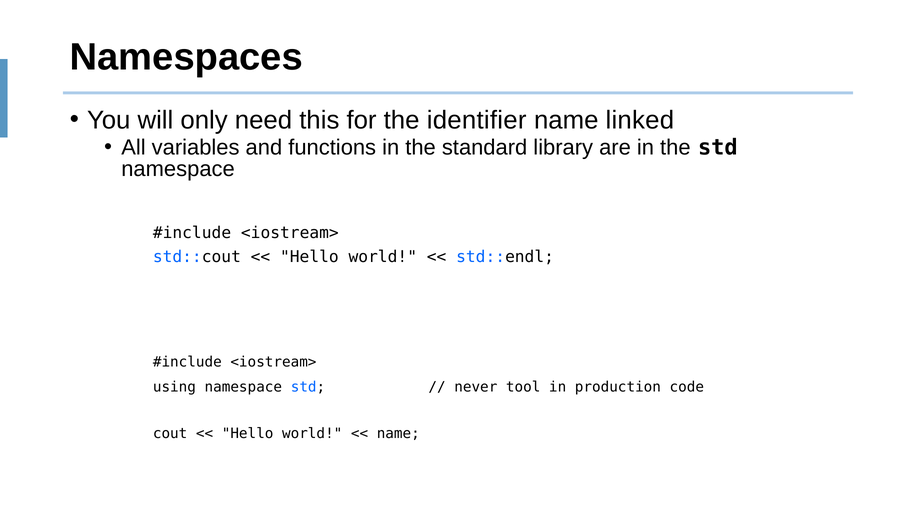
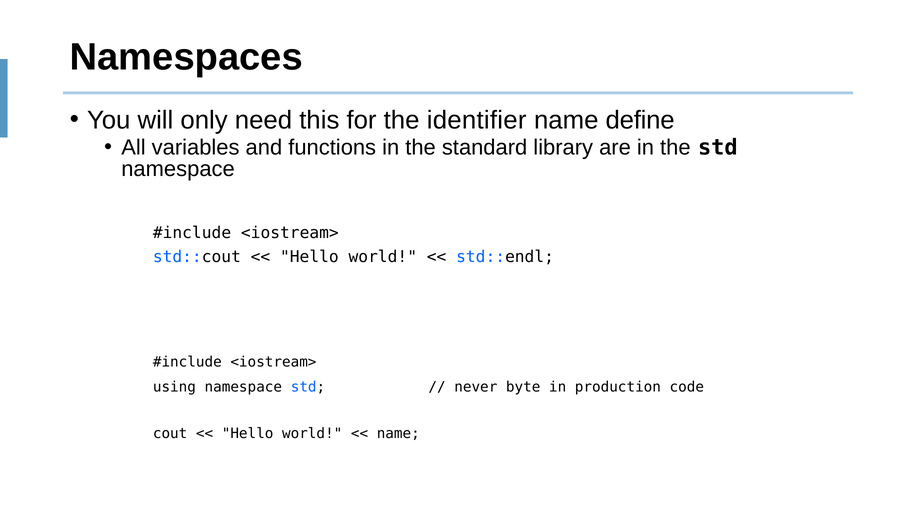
linked: linked -> define
tool: tool -> byte
